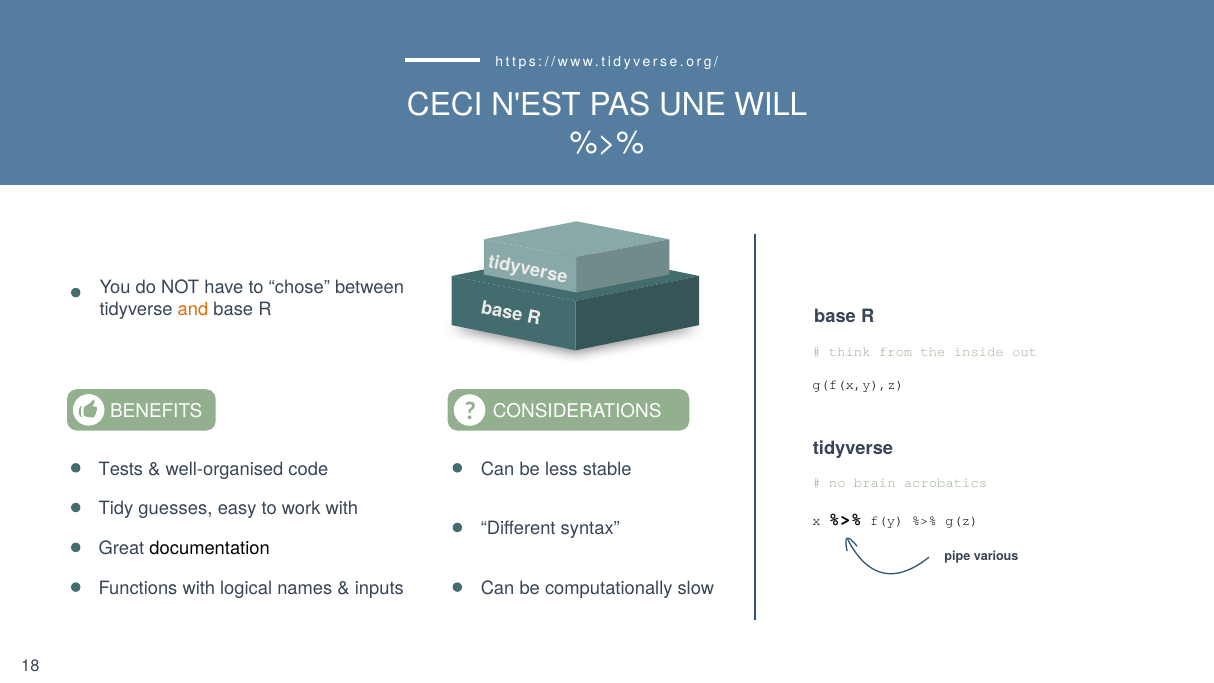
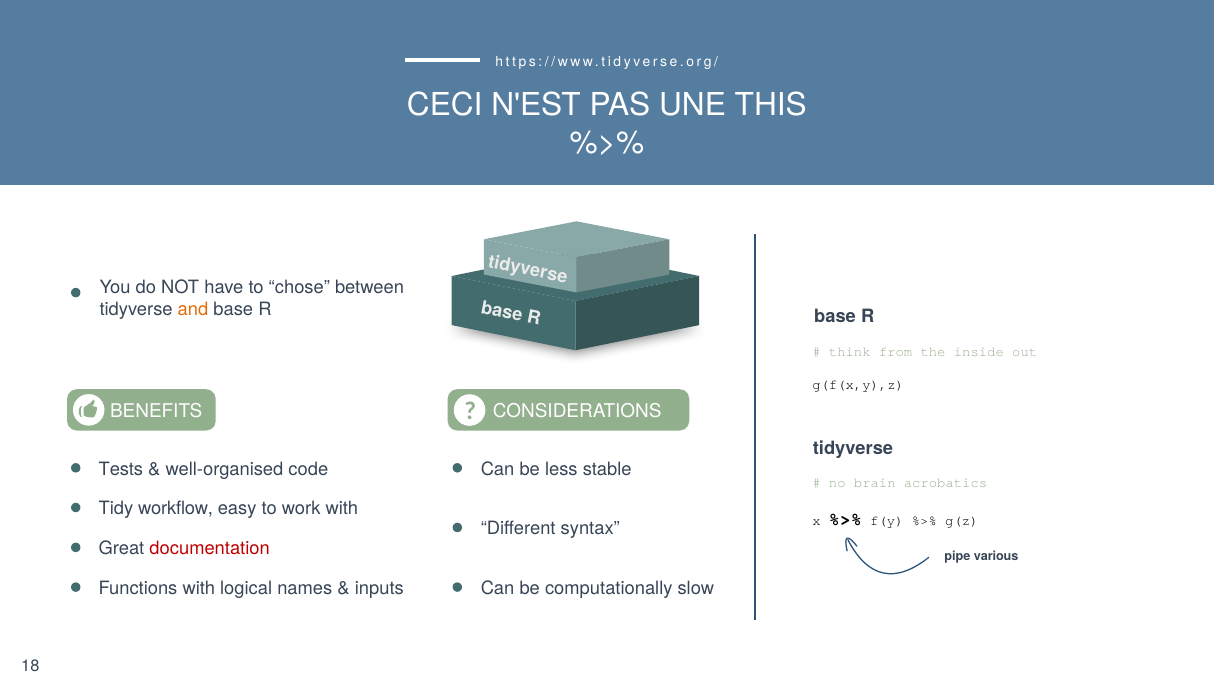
WILL: WILL -> THIS
guesses: guesses -> workflow
documentation colour: black -> red
